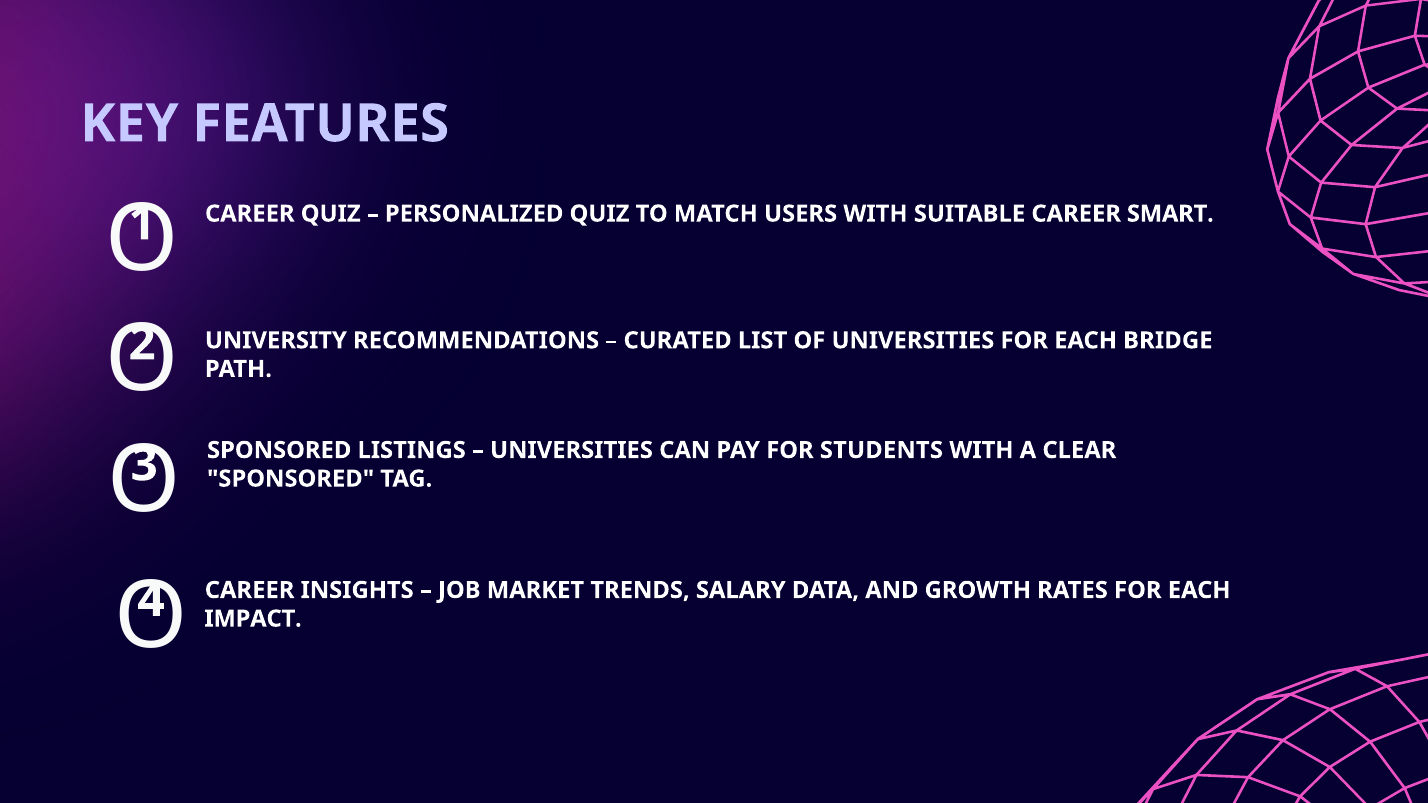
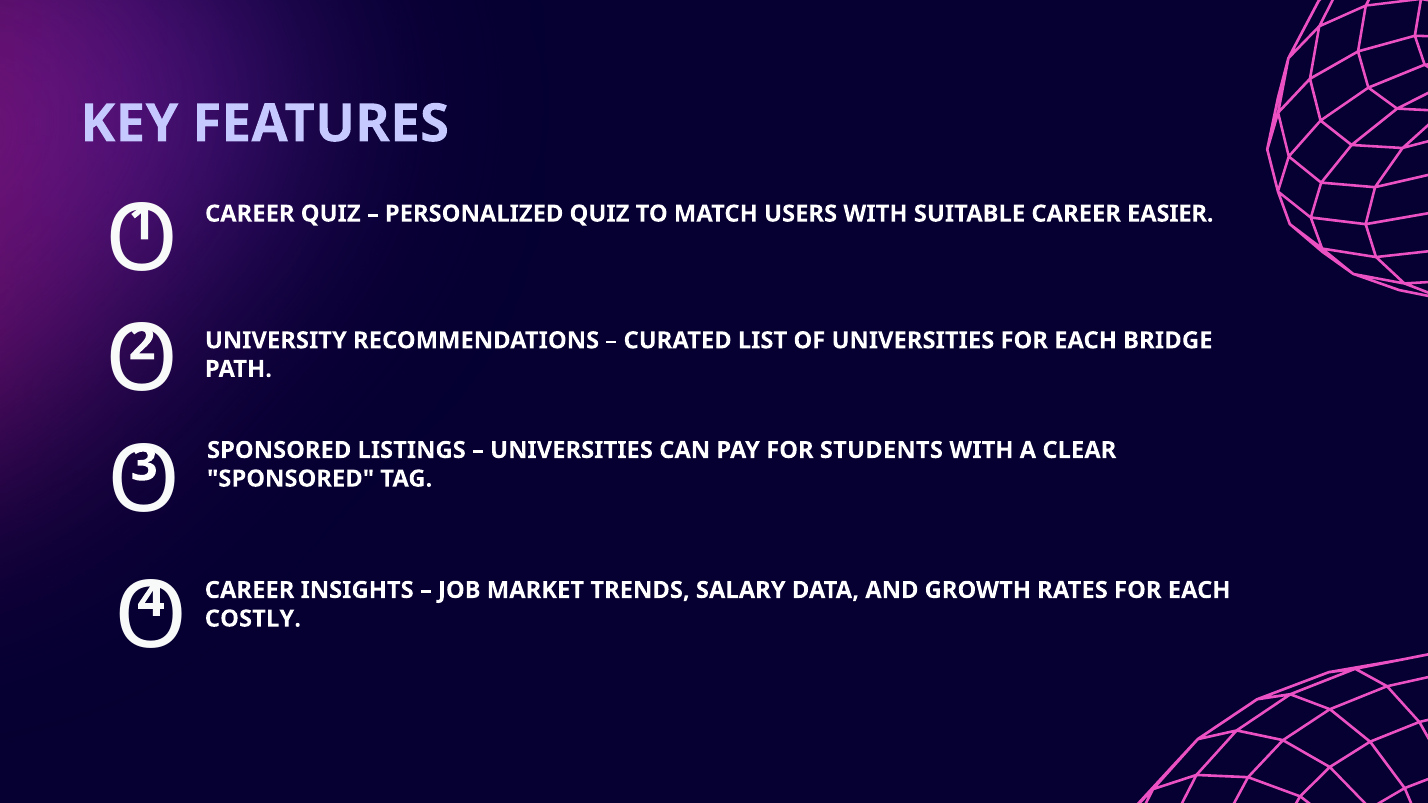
SMART: SMART -> EASIER
IMPACT: IMPACT -> COSTLY
